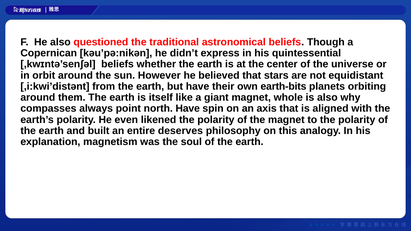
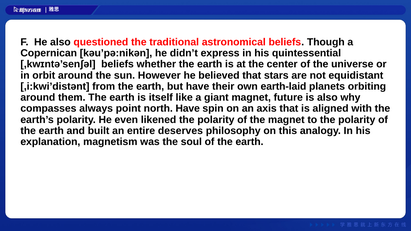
earth-bits: earth-bits -> earth-laid
whole: whole -> future
